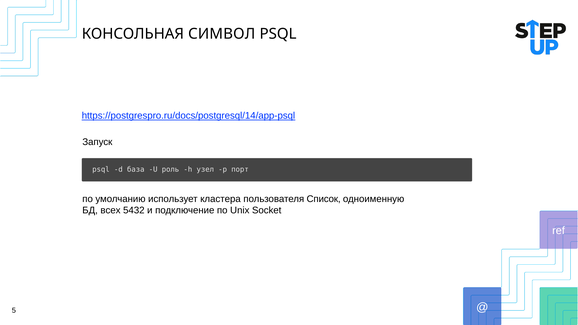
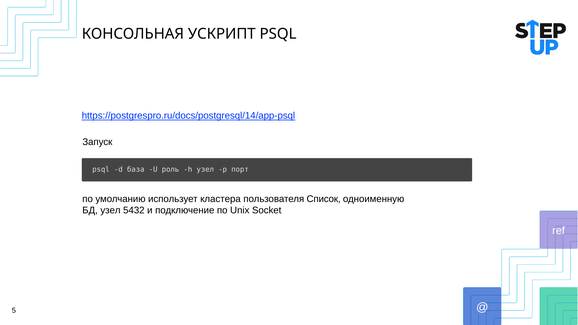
СИМВОЛ: СИМВОЛ -> УСКРИПТ
БД всех: всех -> узел
